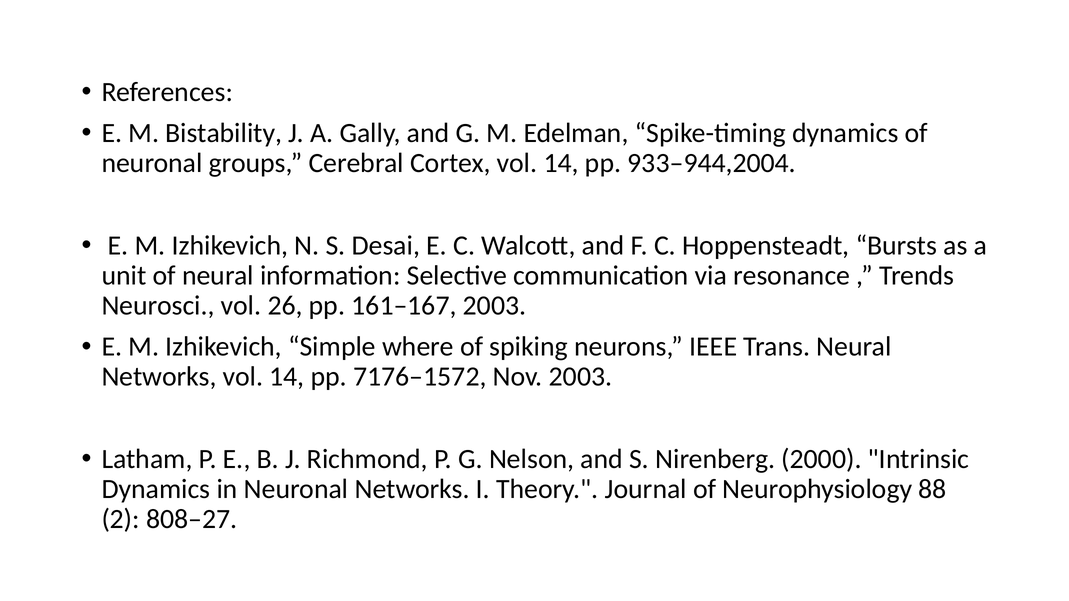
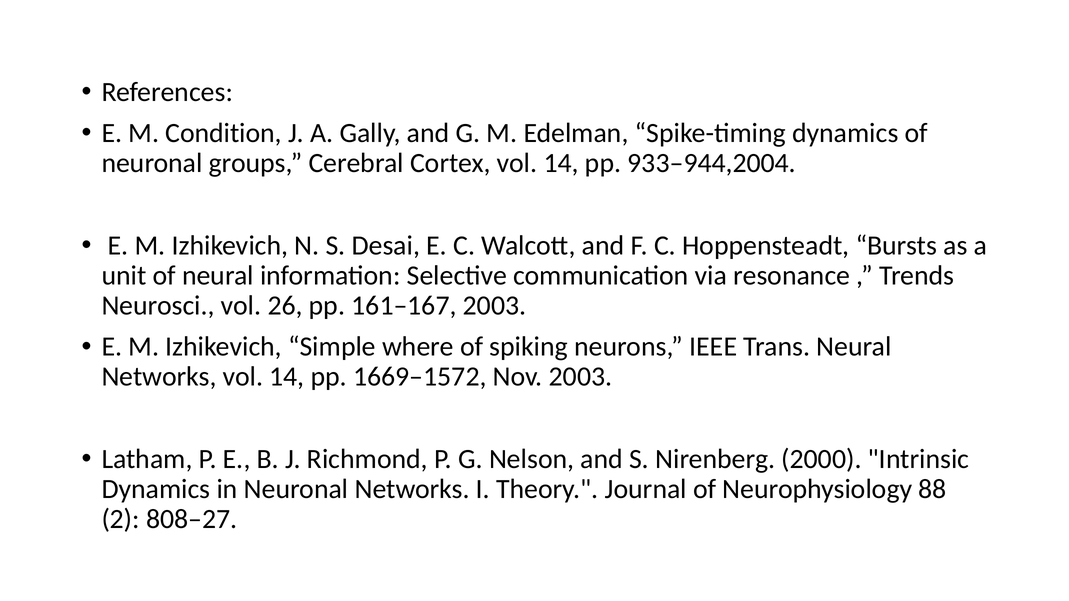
Bistability: Bistability -> Condition
7176–1572: 7176–1572 -> 1669–1572
